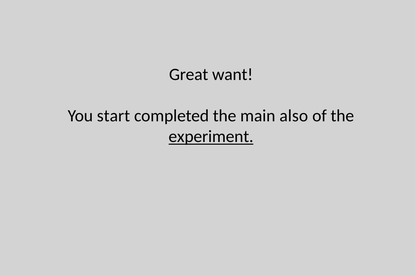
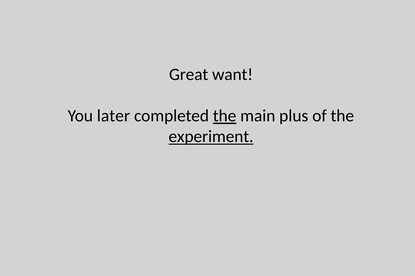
start: start -> later
the at (225, 116) underline: none -> present
also: also -> plus
